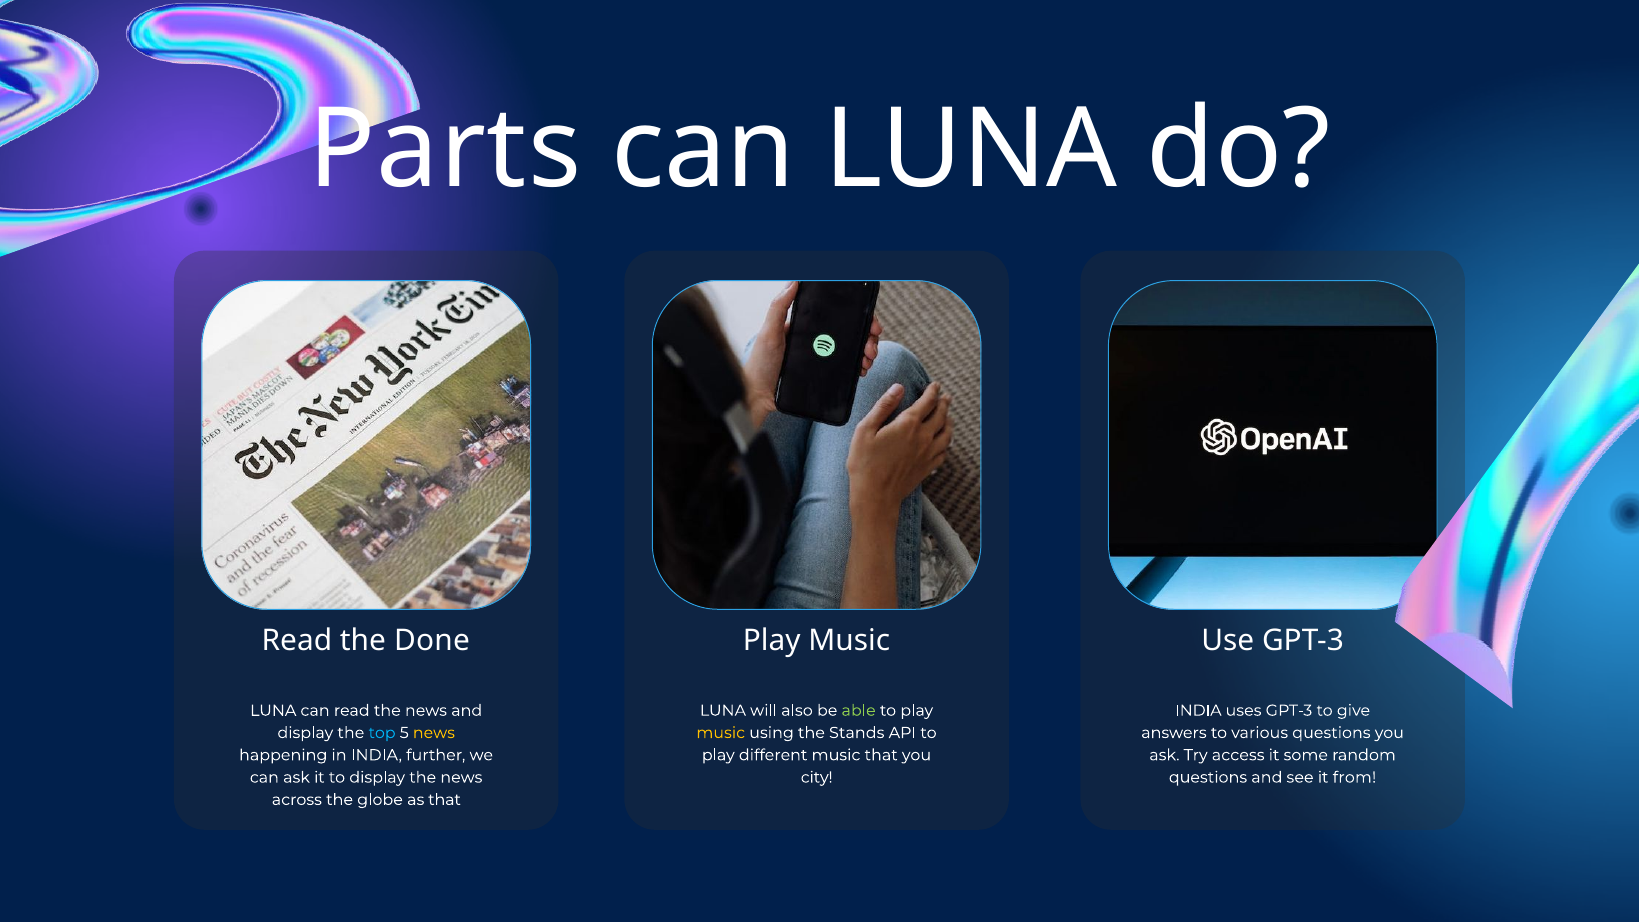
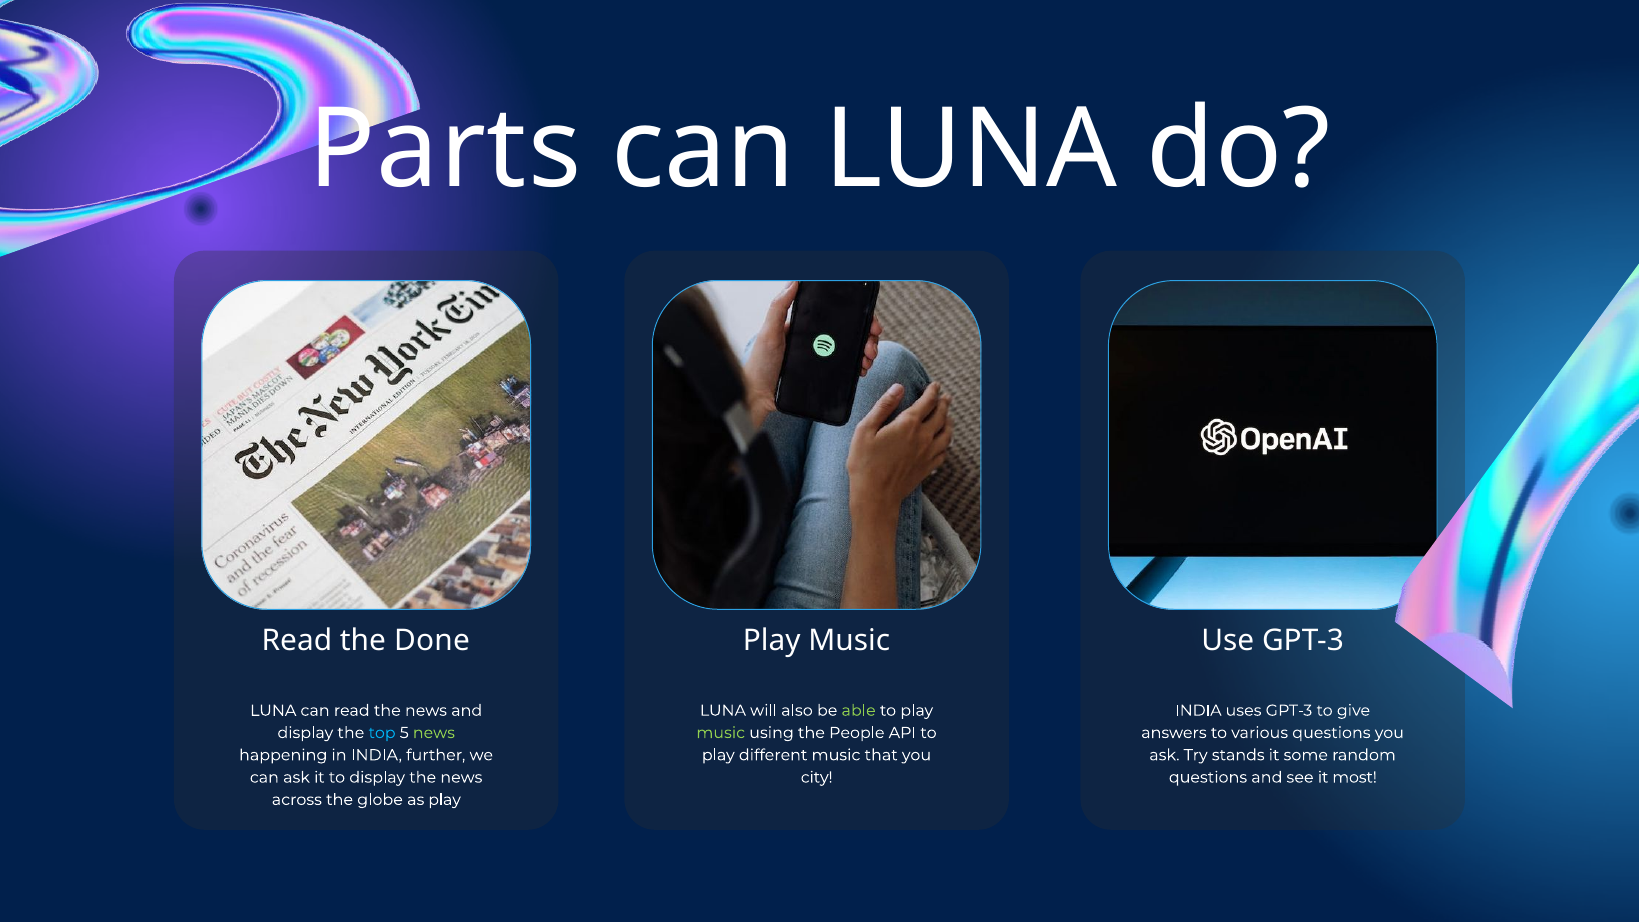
news at (434, 733) colour: yellow -> light green
music at (721, 733) colour: yellow -> light green
Stands: Stands -> People
access: access -> stands
from: from -> most
as that: that -> play
